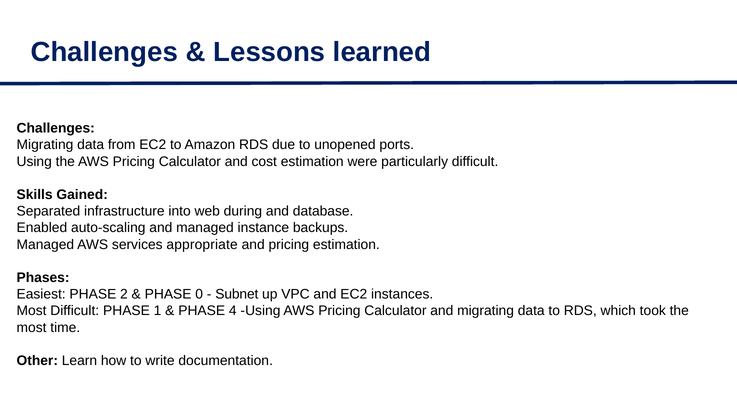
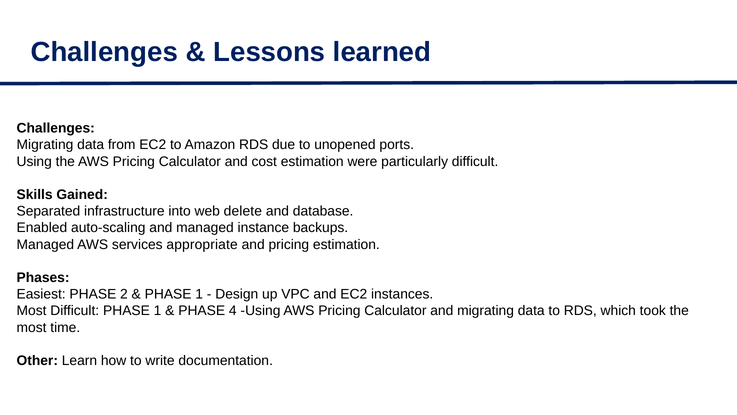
during: during -> delete
0 at (199, 294): 0 -> 1
Subnet: Subnet -> Design
